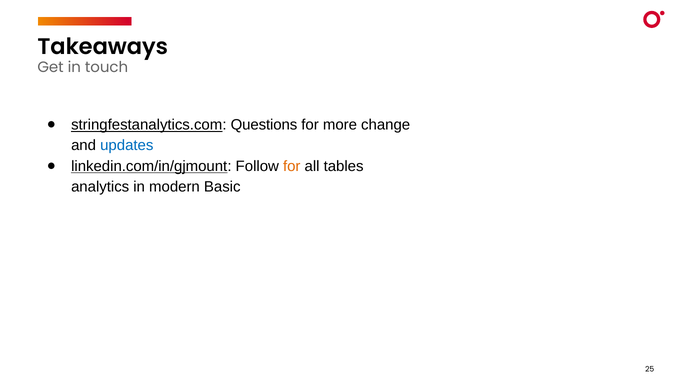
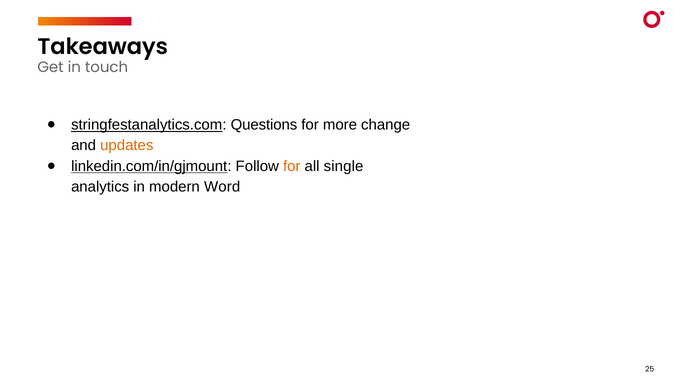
updates colour: blue -> orange
tables: tables -> single
Basic: Basic -> Word
